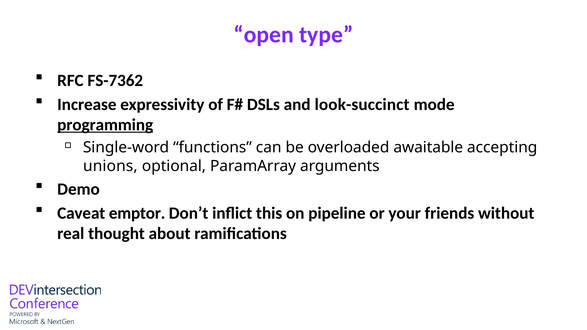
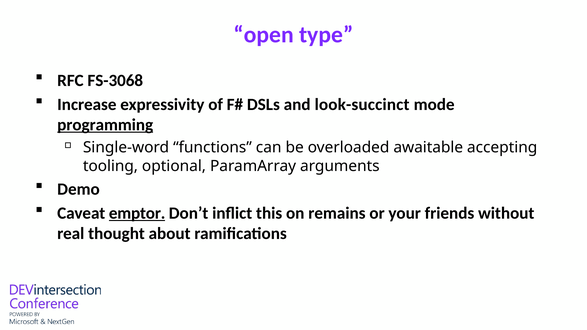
FS-7362: FS-7362 -> FS-3068
unions: unions -> tooling
emptor underline: none -> present
pipeline: pipeline -> remains
